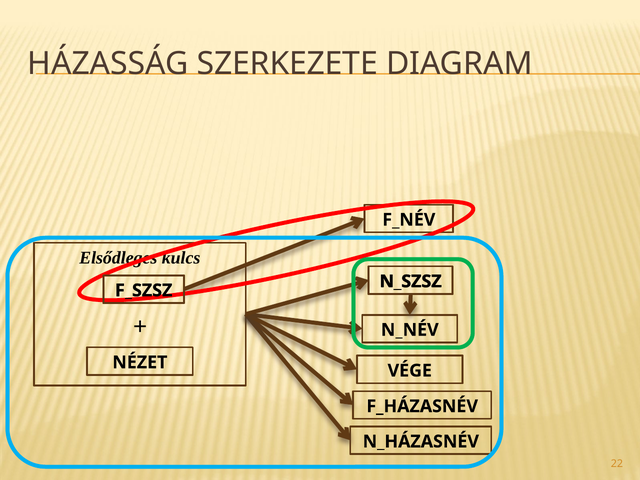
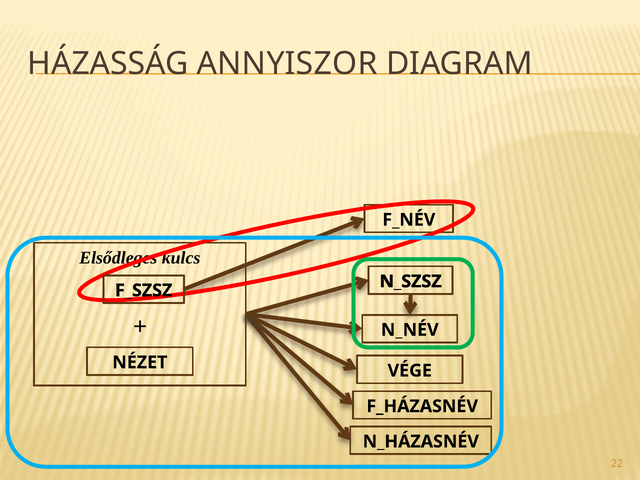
SZERKEZETE: SZERKEZETE -> ANNYISZOR
